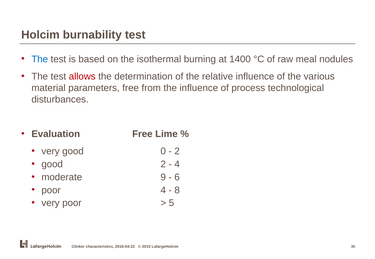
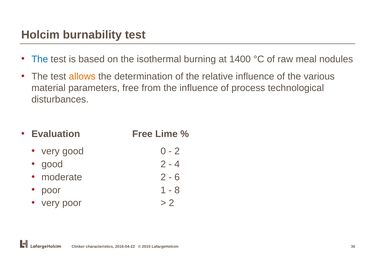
allows colour: red -> orange
moderate 9: 9 -> 2
poor 4: 4 -> 1
5 at (171, 204): 5 -> 2
